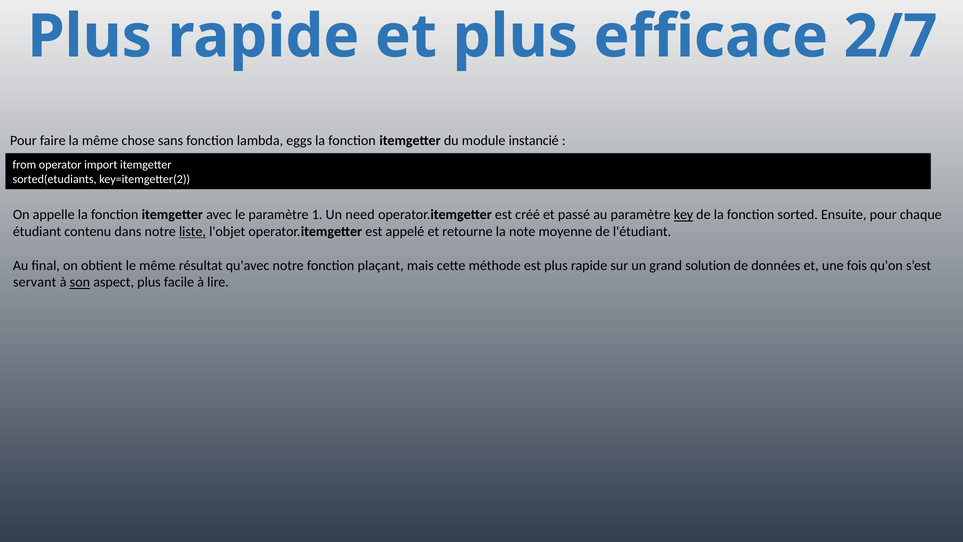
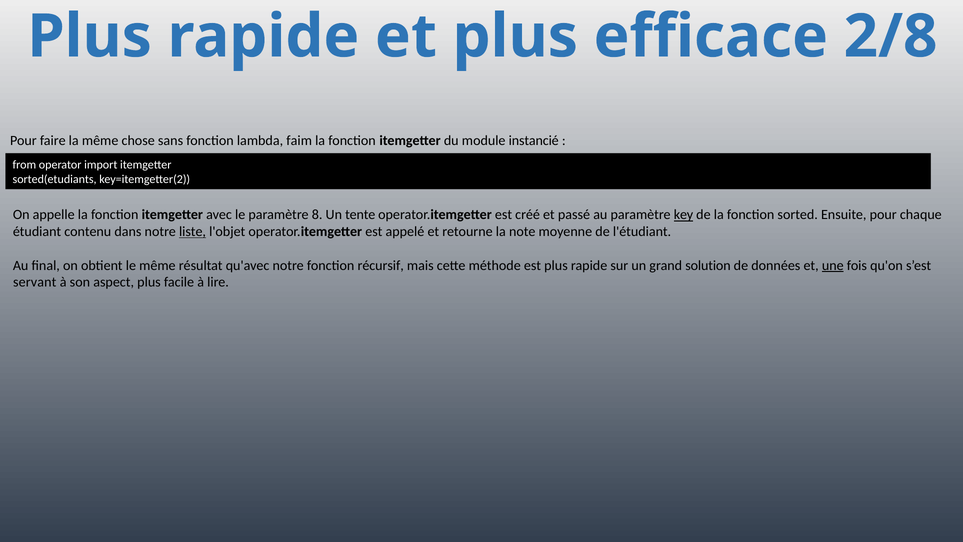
2/7: 2/7 -> 2/8
eggs: eggs -> faim
1: 1 -> 8
need: need -> tente
plaçant: plaçant -> récursif
une underline: none -> present
son underline: present -> none
